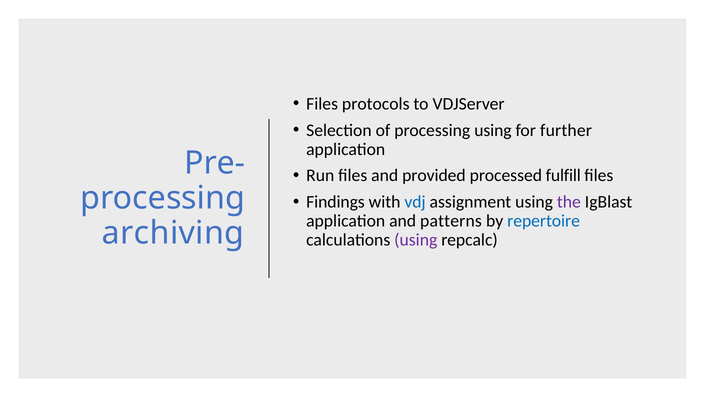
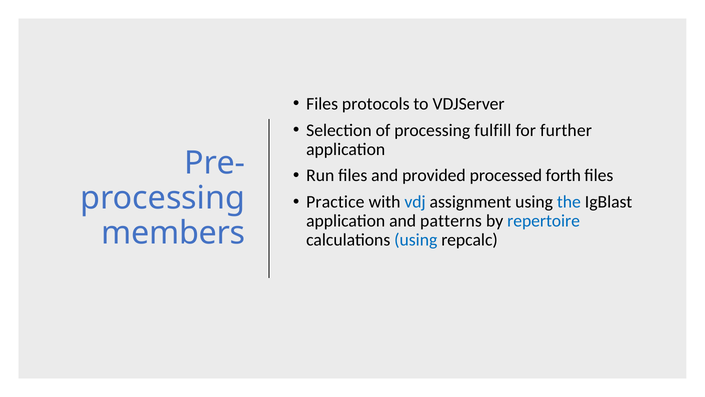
processing using: using -> fulfill
fulfill: fulfill -> forth
Findings: Findings -> Practice
the colour: purple -> blue
archiving: archiving -> members
using at (416, 240) colour: purple -> blue
